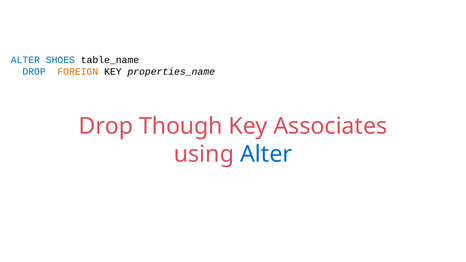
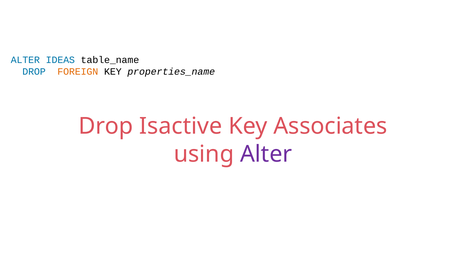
SHOES: SHOES -> IDEAS
Though: Though -> Isactive
Alter at (266, 154) colour: blue -> purple
